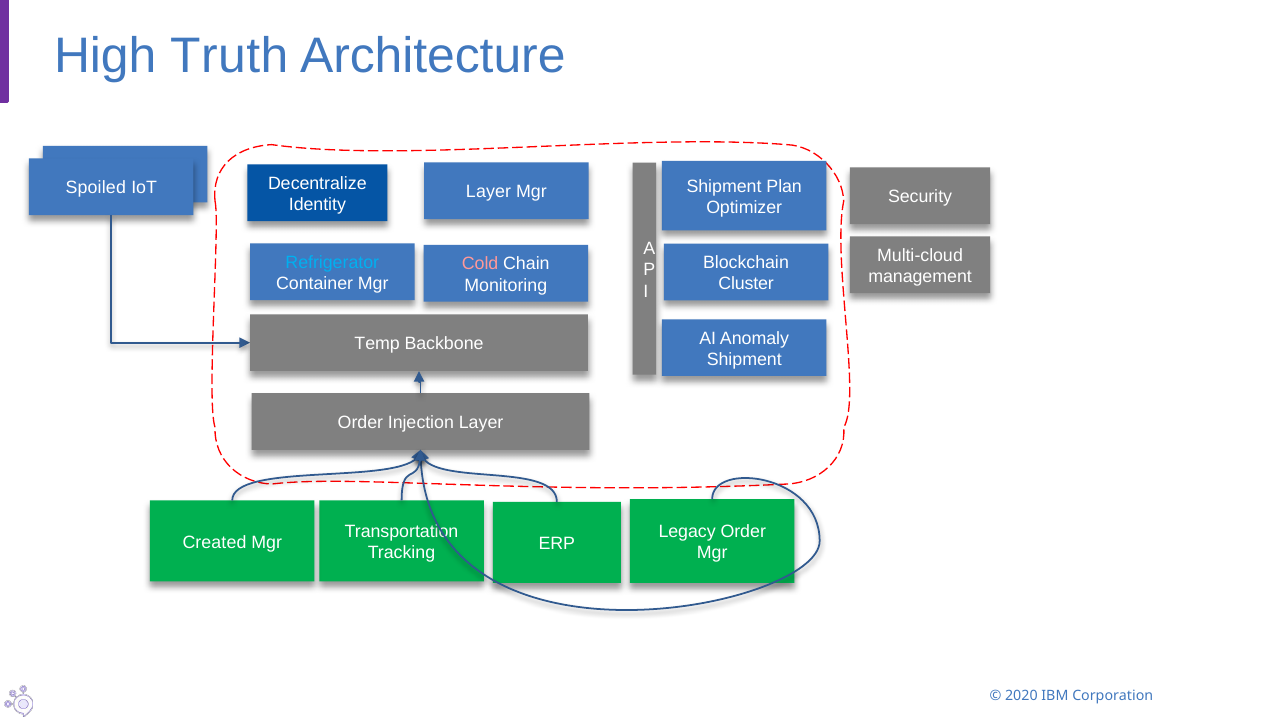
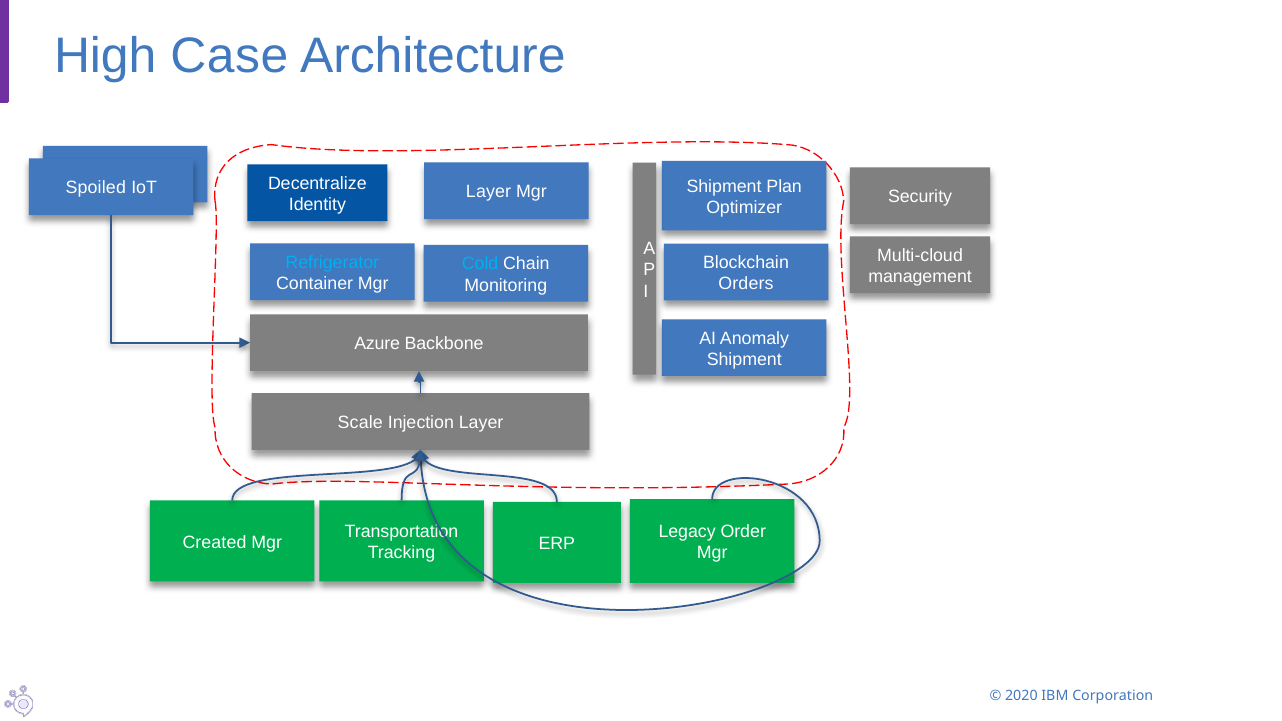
Truth: Truth -> Case
Cold colour: pink -> light blue
Cluster: Cluster -> Orders
Temp: Temp -> Azure
Order at (360, 423): Order -> Scale
